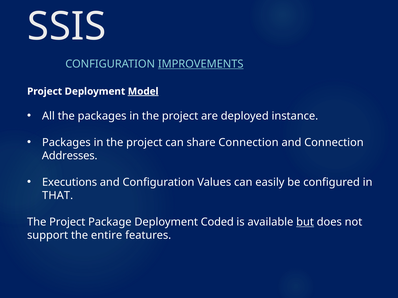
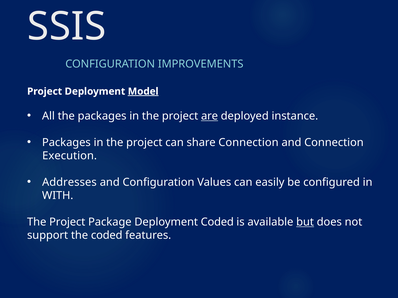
IMPROVEMENTS underline: present -> none
are underline: none -> present
Addresses: Addresses -> Execution
Executions: Executions -> Addresses
THAT: THAT -> WITH
the entire: entire -> coded
